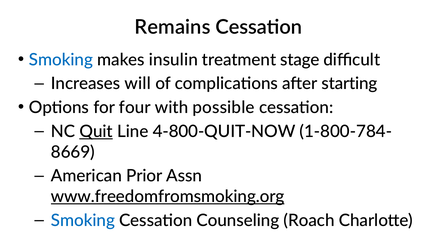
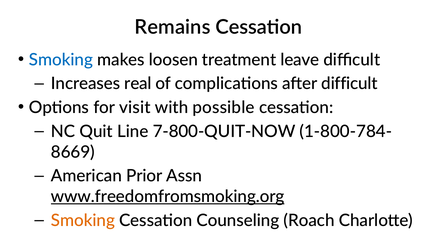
insulin: insulin -> loosen
stage: stage -> leave
will: will -> real
after starting: starting -> difficult
four: four -> visit
Quit underline: present -> none
4-800-QUIT-NOW: 4-800-QUIT-NOW -> 7-800-QUIT-NOW
Smoking at (83, 220) colour: blue -> orange
